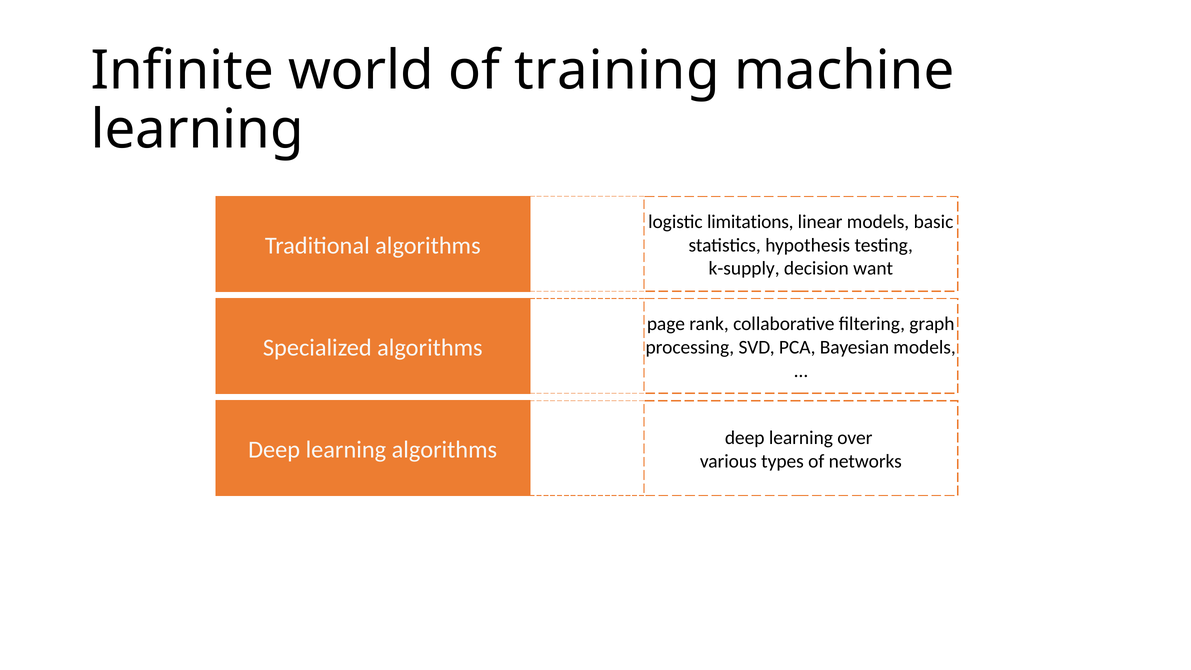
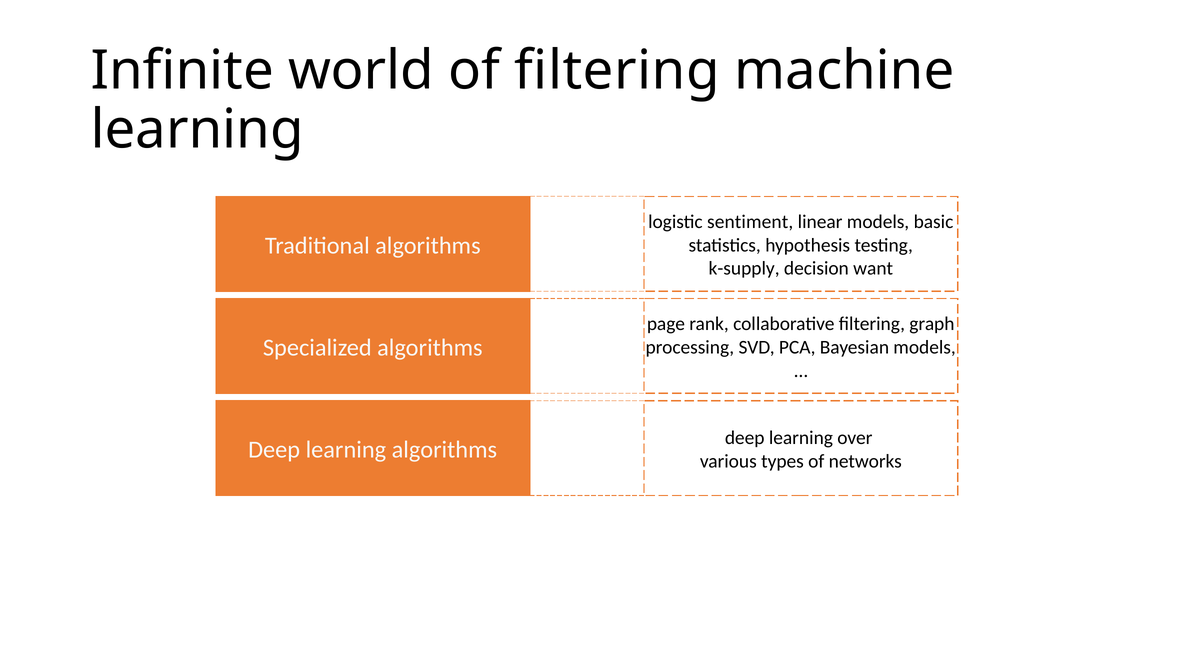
of training: training -> filtering
limitations: limitations -> sentiment
